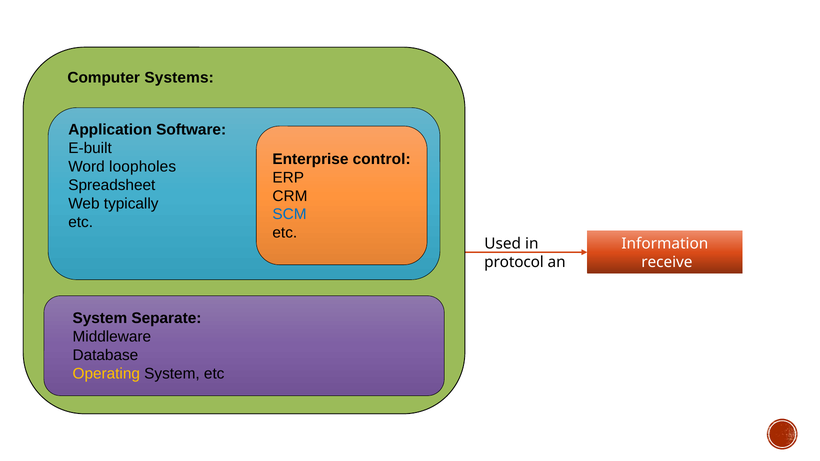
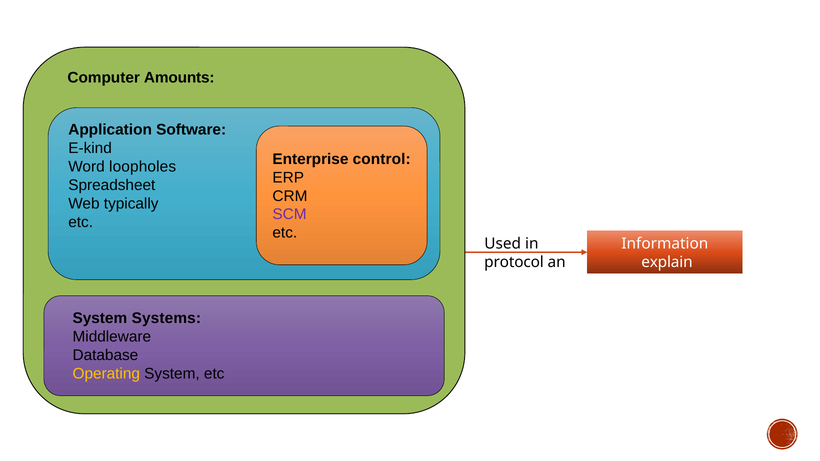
Systems: Systems -> Amounts
E-built: E-built -> E-kind
SCM colour: blue -> purple
receive: receive -> explain
Separate: Separate -> Systems
